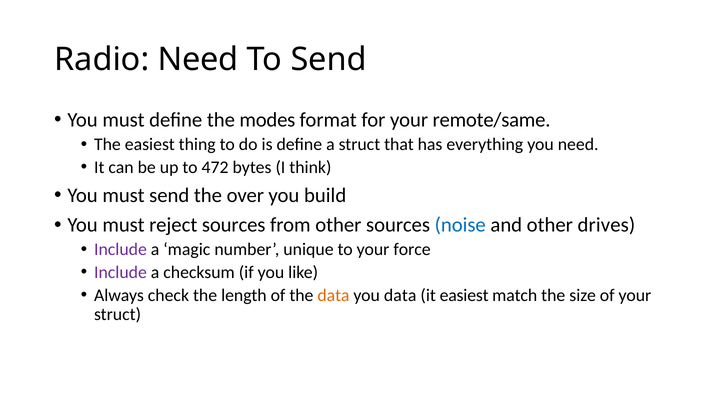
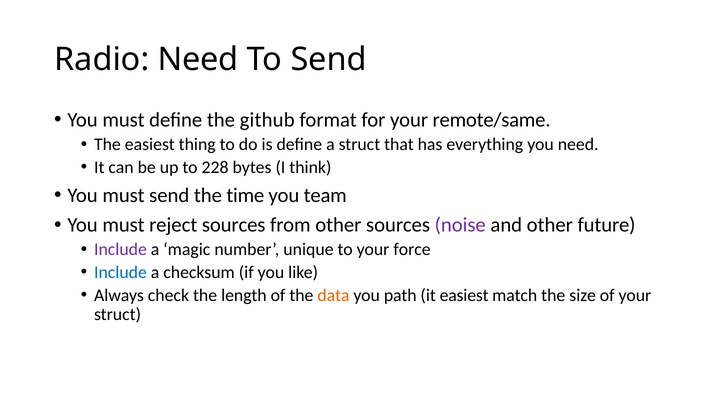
modes: modes -> github
472: 472 -> 228
over: over -> time
build: build -> team
noise colour: blue -> purple
drives: drives -> future
Include at (120, 273) colour: purple -> blue
you data: data -> path
